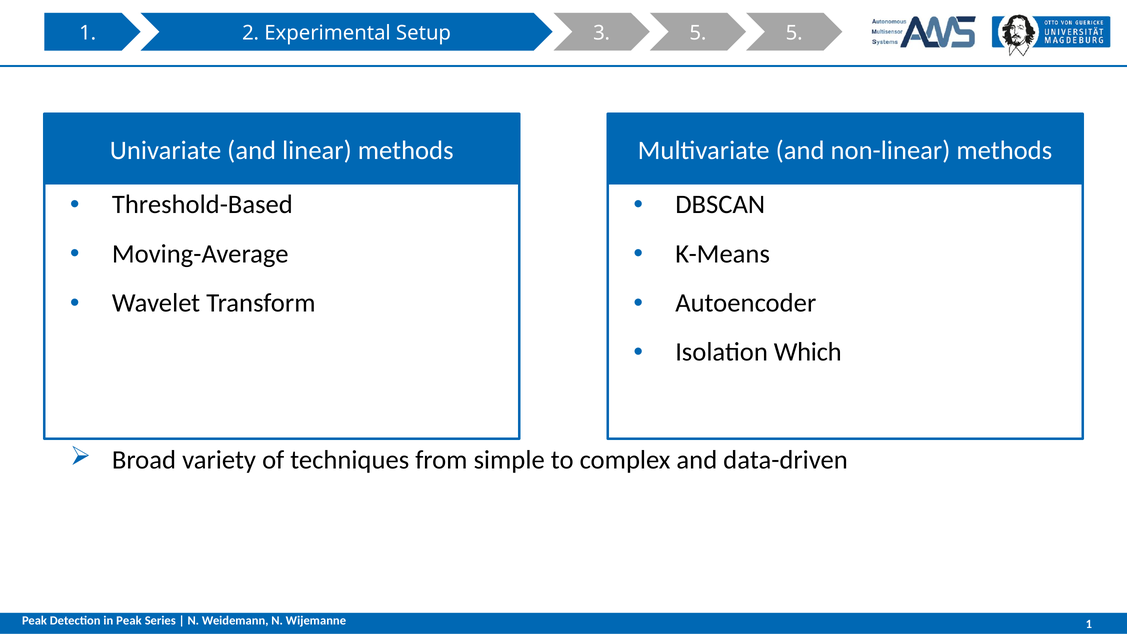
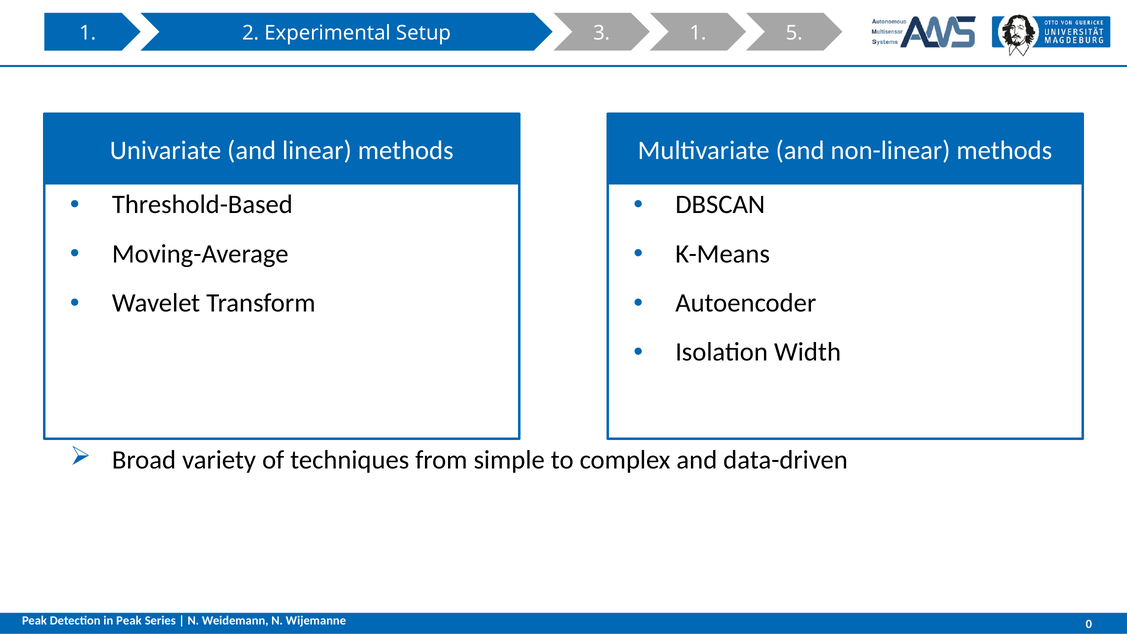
3 5: 5 -> 1
Which: Which -> Width
Wijemanne 1: 1 -> 0
